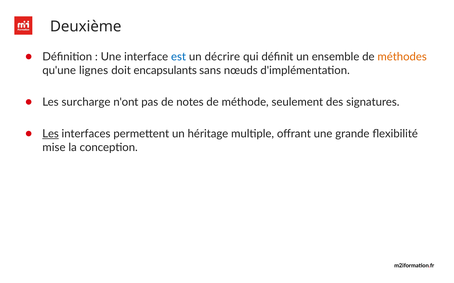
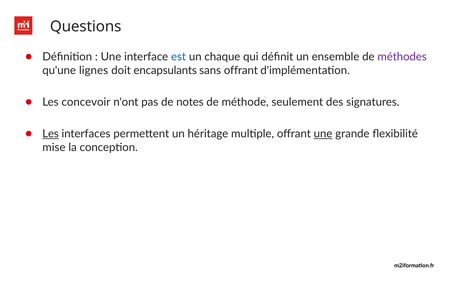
Deuxième: Deuxième -> Questions
décrire: décrire -> chaque
méthodes colour: orange -> purple
sans nœuds: nœuds -> offrant
surcharge: surcharge -> concevoir
une at (323, 134) underline: none -> present
